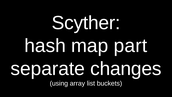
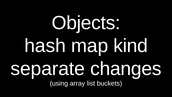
Scyther: Scyther -> Objects
part: part -> kind
